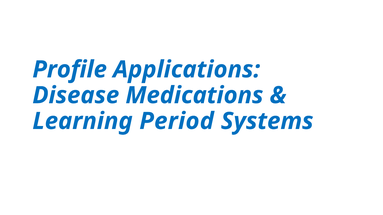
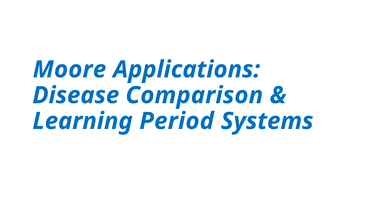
Profile: Profile -> Moore
Medications: Medications -> Comparison
